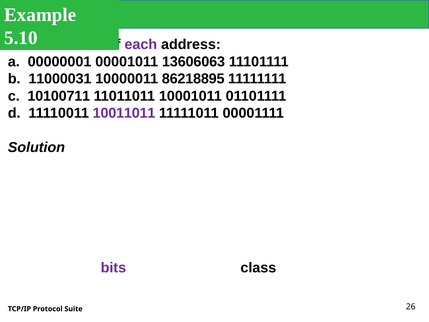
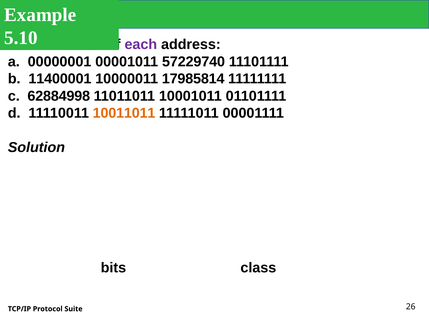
13606063: 13606063 -> 57229740
11000031: 11000031 -> 11400001
86218895: 86218895 -> 17985814
10100711: 10100711 -> 62884998
10011011 colour: purple -> orange
bits at (113, 267) colour: purple -> black
